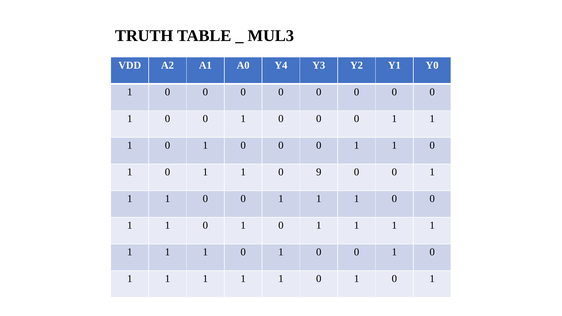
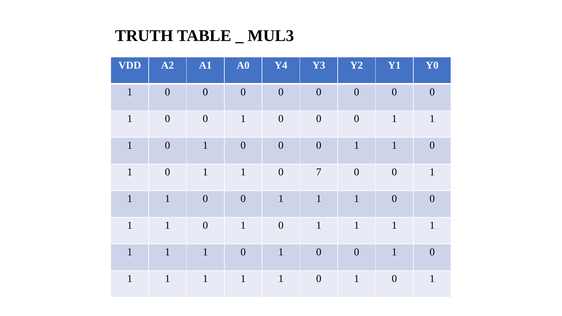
9: 9 -> 7
